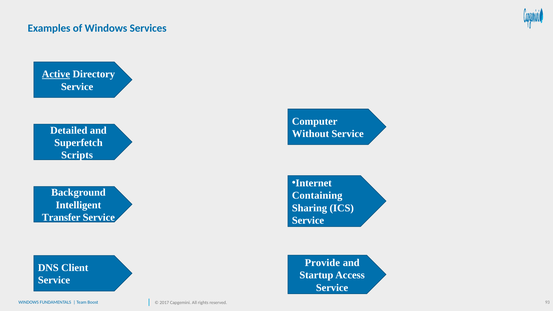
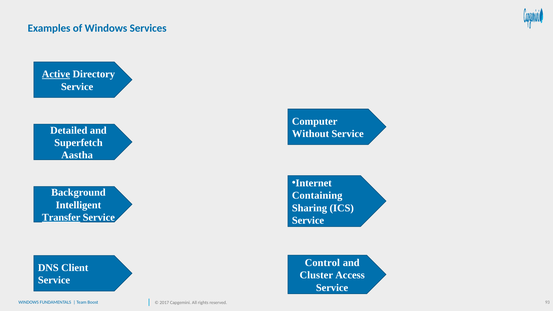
Scripts: Scripts -> Aastha
Transfer underline: none -> present
Provide: Provide -> Control
Startup: Startup -> Cluster
